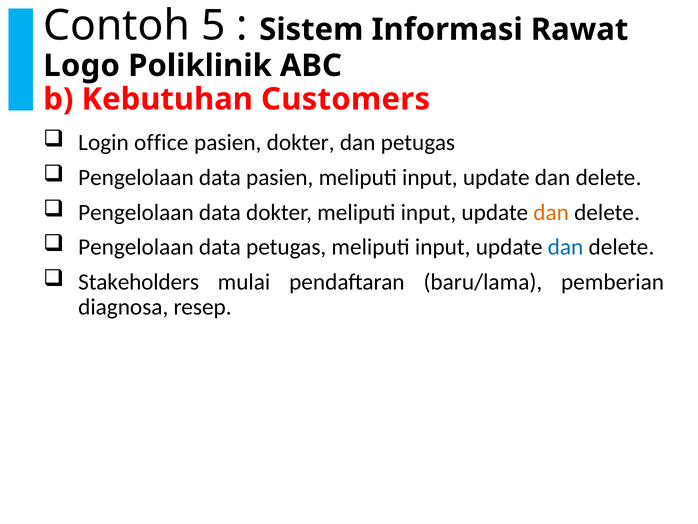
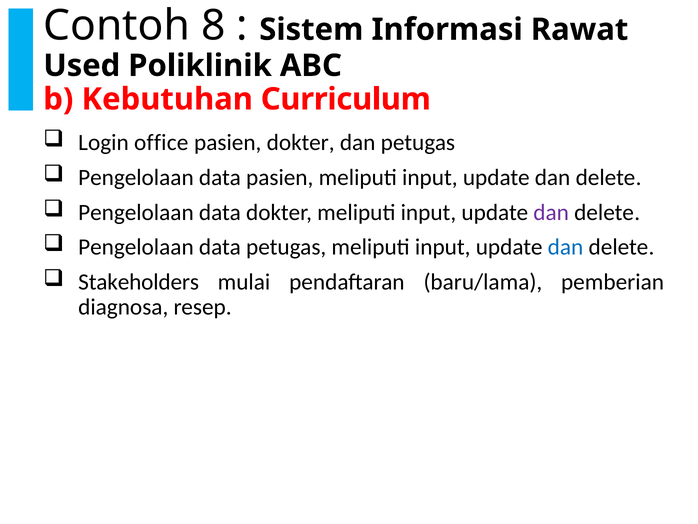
5: 5 -> 8
Logo: Logo -> Used
Customers: Customers -> Curriculum
dan at (551, 212) colour: orange -> purple
